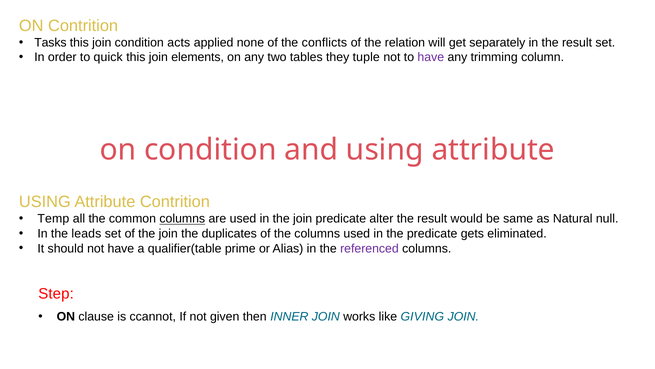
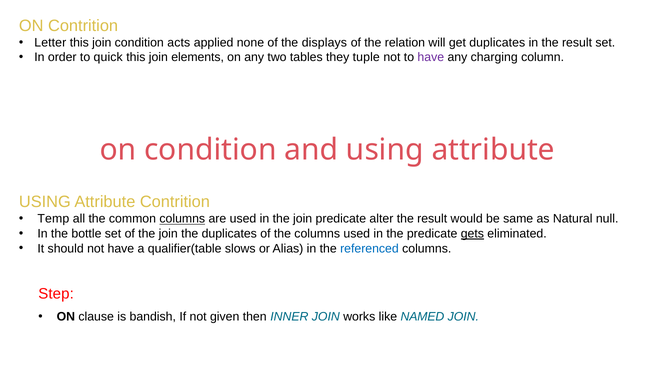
Tasks: Tasks -> Letter
conflicts: conflicts -> displays
get separately: separately -> duplicates
trimming: trimming -> charging
leads: leads -> bottle
gets underline: none -> present
prime: prime -> slows
referenced colour: purple -> blue
ccannot: ccannot -> bandish
GIVING: GIVING -> NAMED
